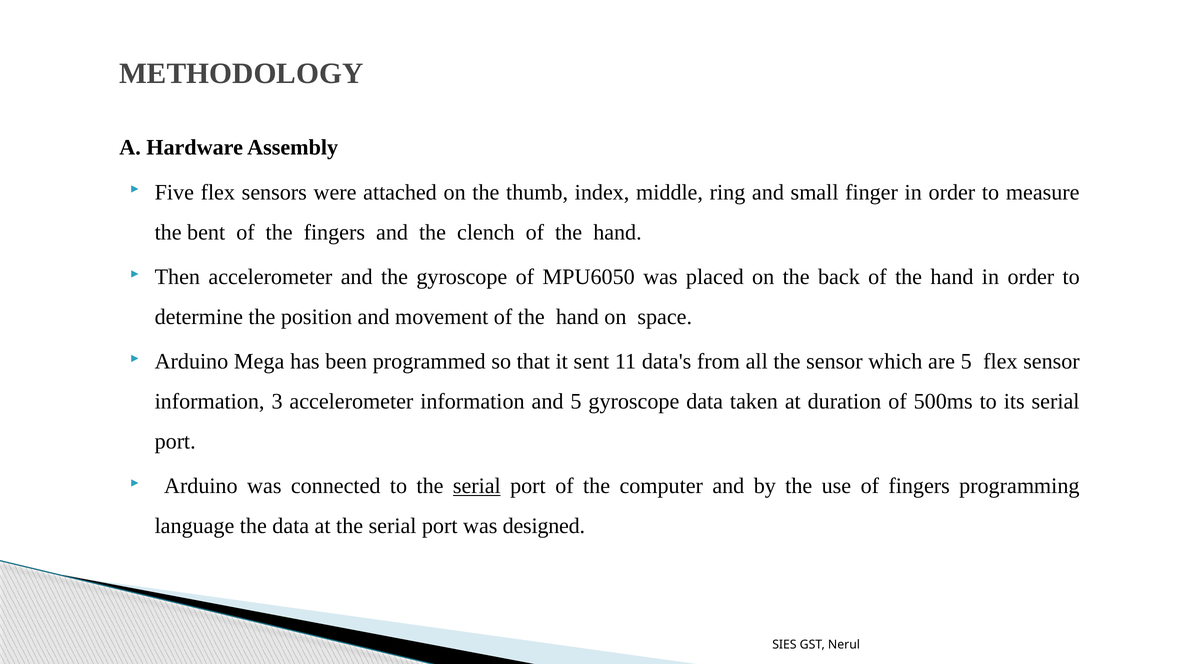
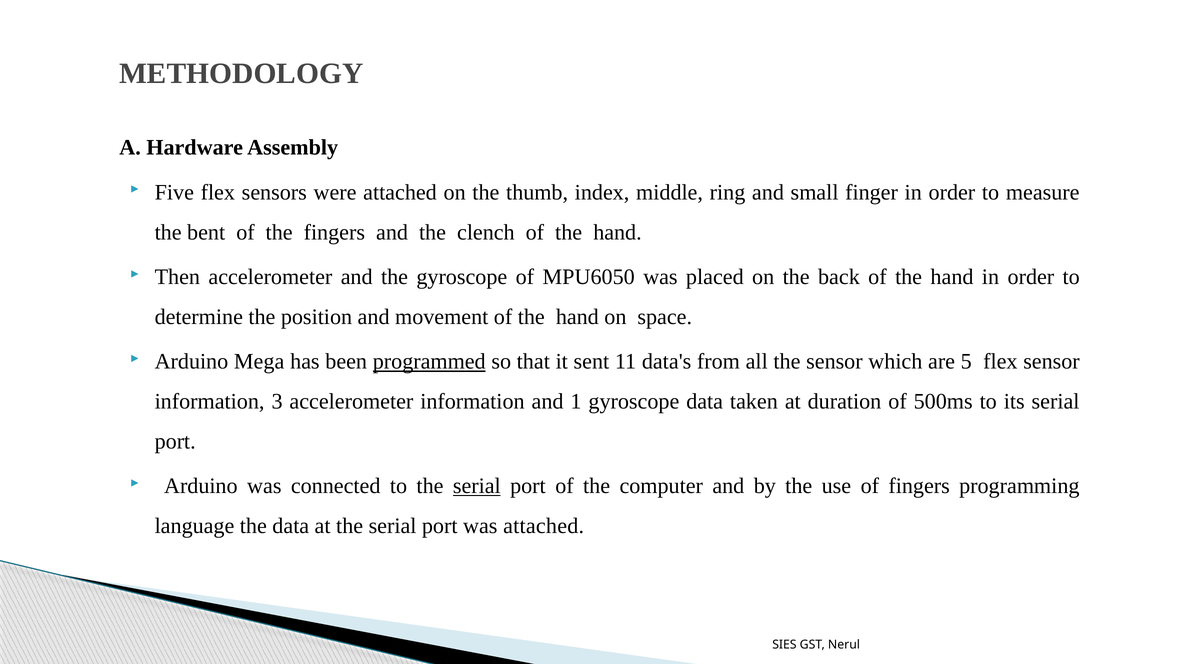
programmed underline: none -> present
and 5: 5 -> 1
was designed: designed -> attached
